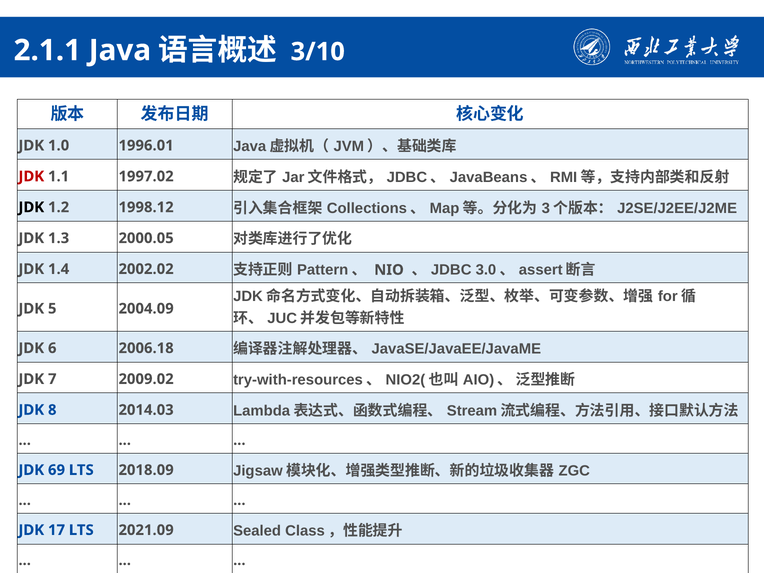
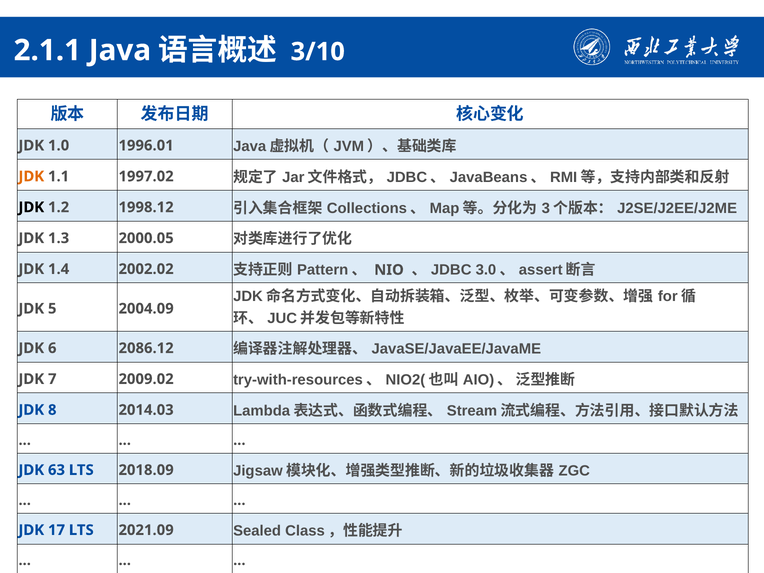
JDK at (31, 176) colour: red -> orange
2006.18: 2006.18 -> 2086.12
69: 69 -> 63
